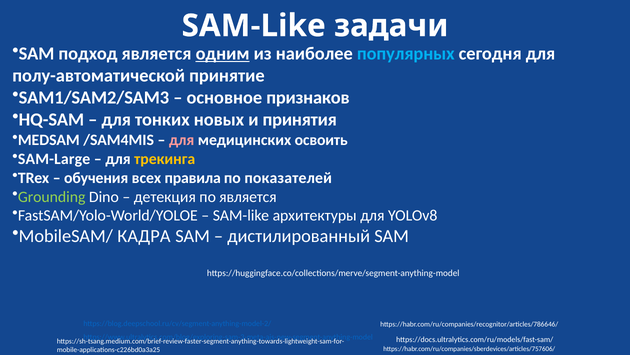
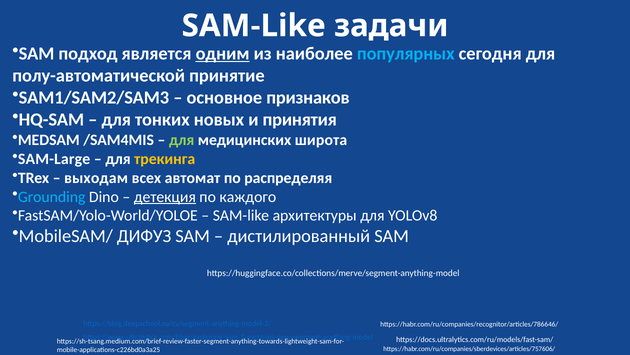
для at (182, 140) colour: pink -> light green
освоить: освоить -> широта
обучения: обучения -> выходам
правила: правила -> автомат
показателей: показателей -> распределяя
Grounding colour: light green -> light blue
детекция underline: none -> present
по является: является -> каждого
КАДРА: КАДРА -> ДИФУЗ
